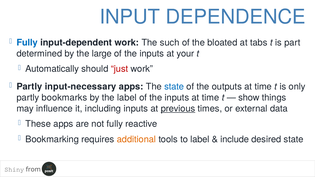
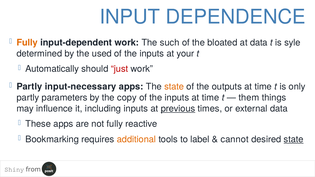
Fully at (27, 43) colour: blue -> orange
at tabs: tabs -> data
part: part -> syle
large: large -> used
state at (174, 87) colour: blue -> orange
bookmarks: bookmarks -> parameters
the label: label -> copy
show: show -> them
include: include -> cannot
state at (294, 139) underline: none -> present
